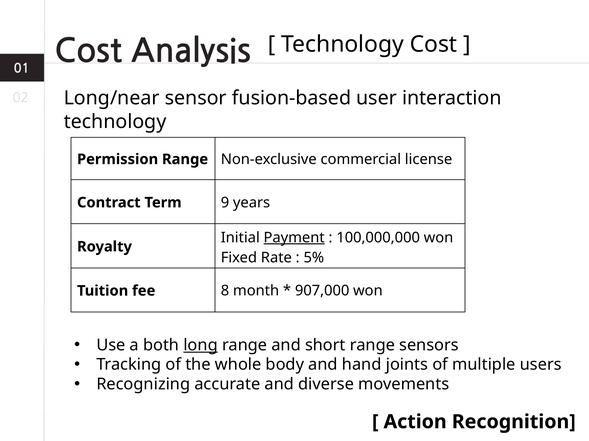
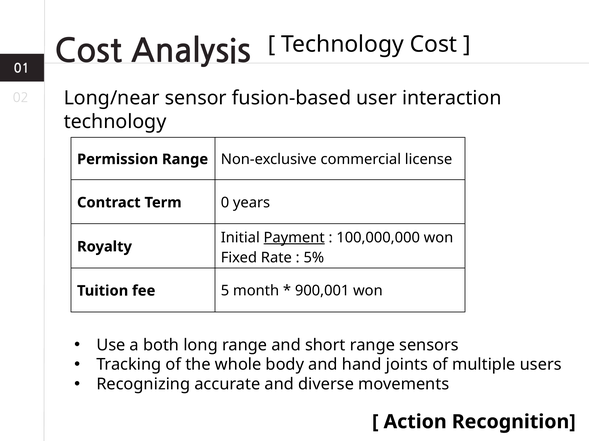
9: 9 -> 0
8: 8 -> 5
907,000: 907,000 -> 900,001
long underline: present -> none
